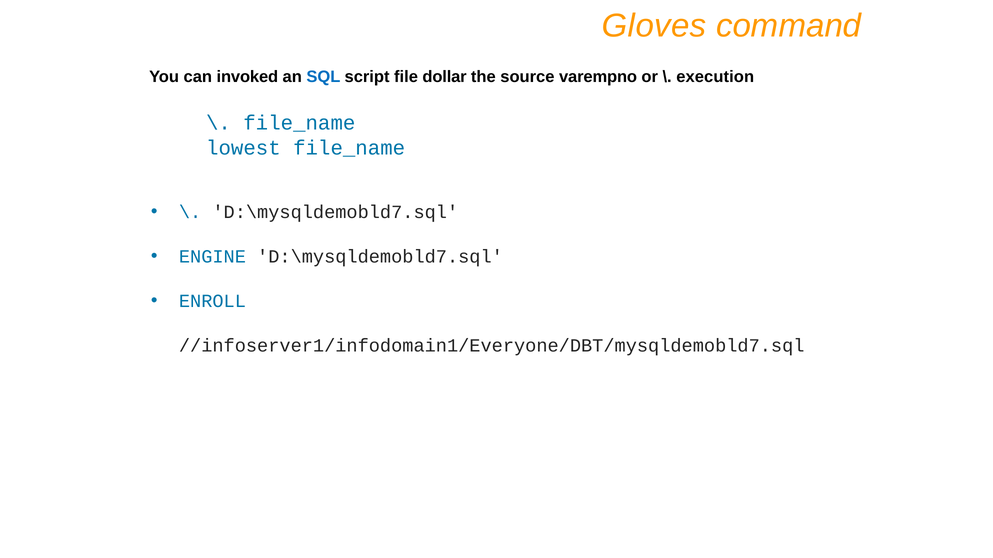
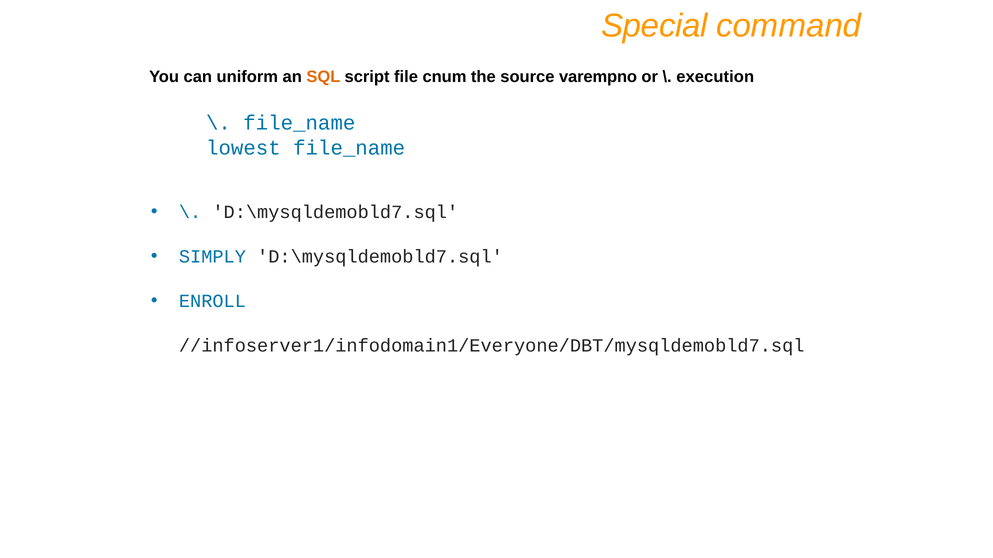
Gloves: Gloves -> Special
invoked: invoked -> uniform
SQL colour: blue -> orange
dollar: dollar -> cnum
ENGINE: ENGINE -> SIMPLY
